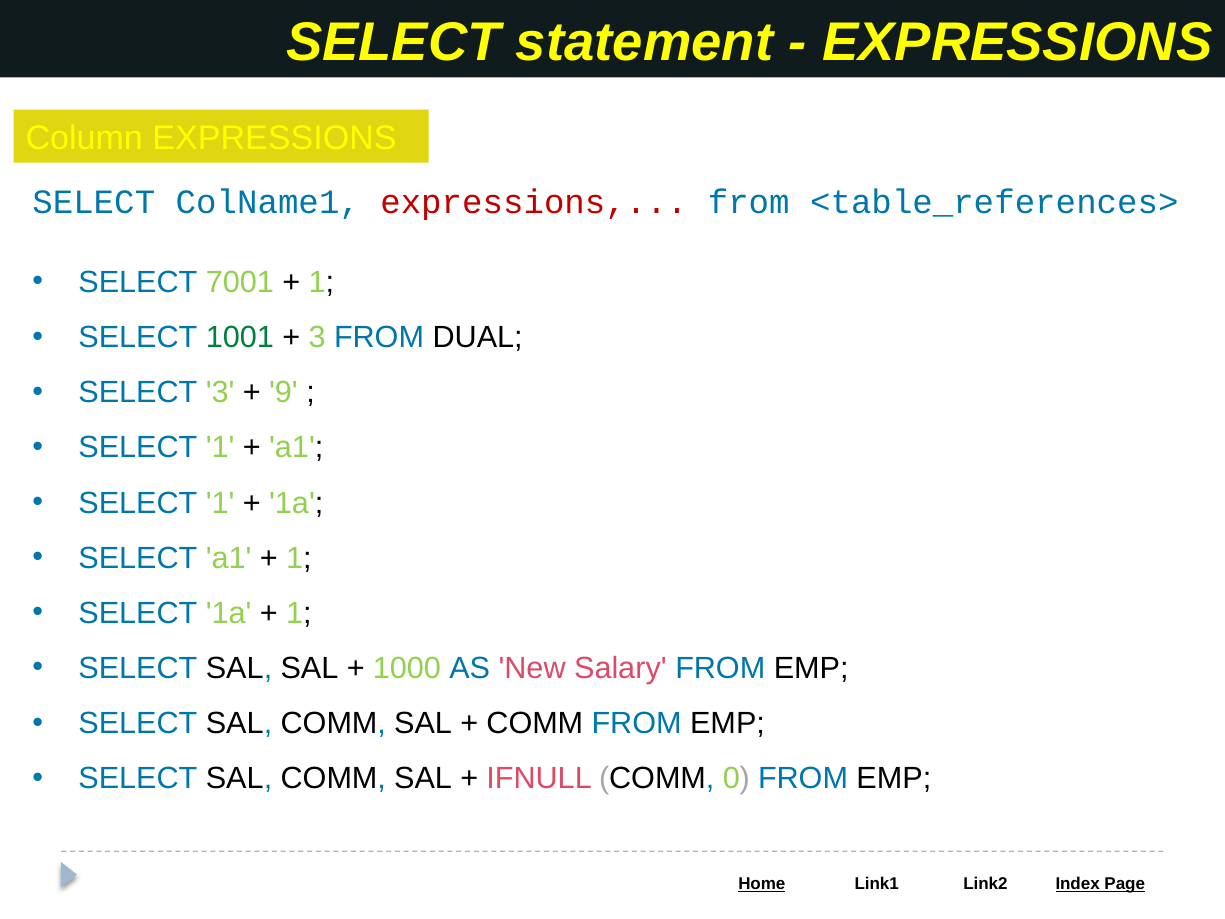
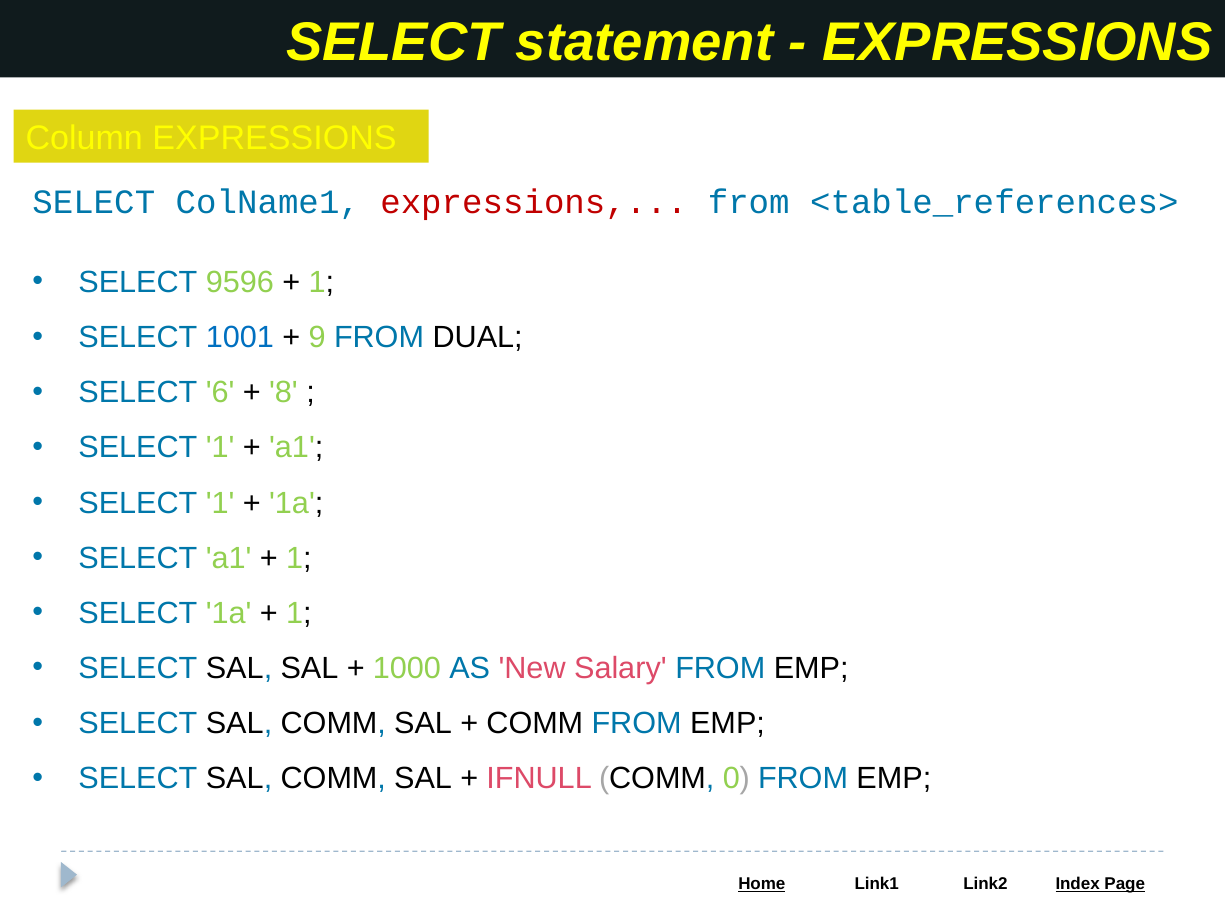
7001: 7001 -> 9596
1001 colour: green -> blue
3 at (317, 337): 3 -> 9
SELECT 3: 3 -> 6
9: 9 -> 8
